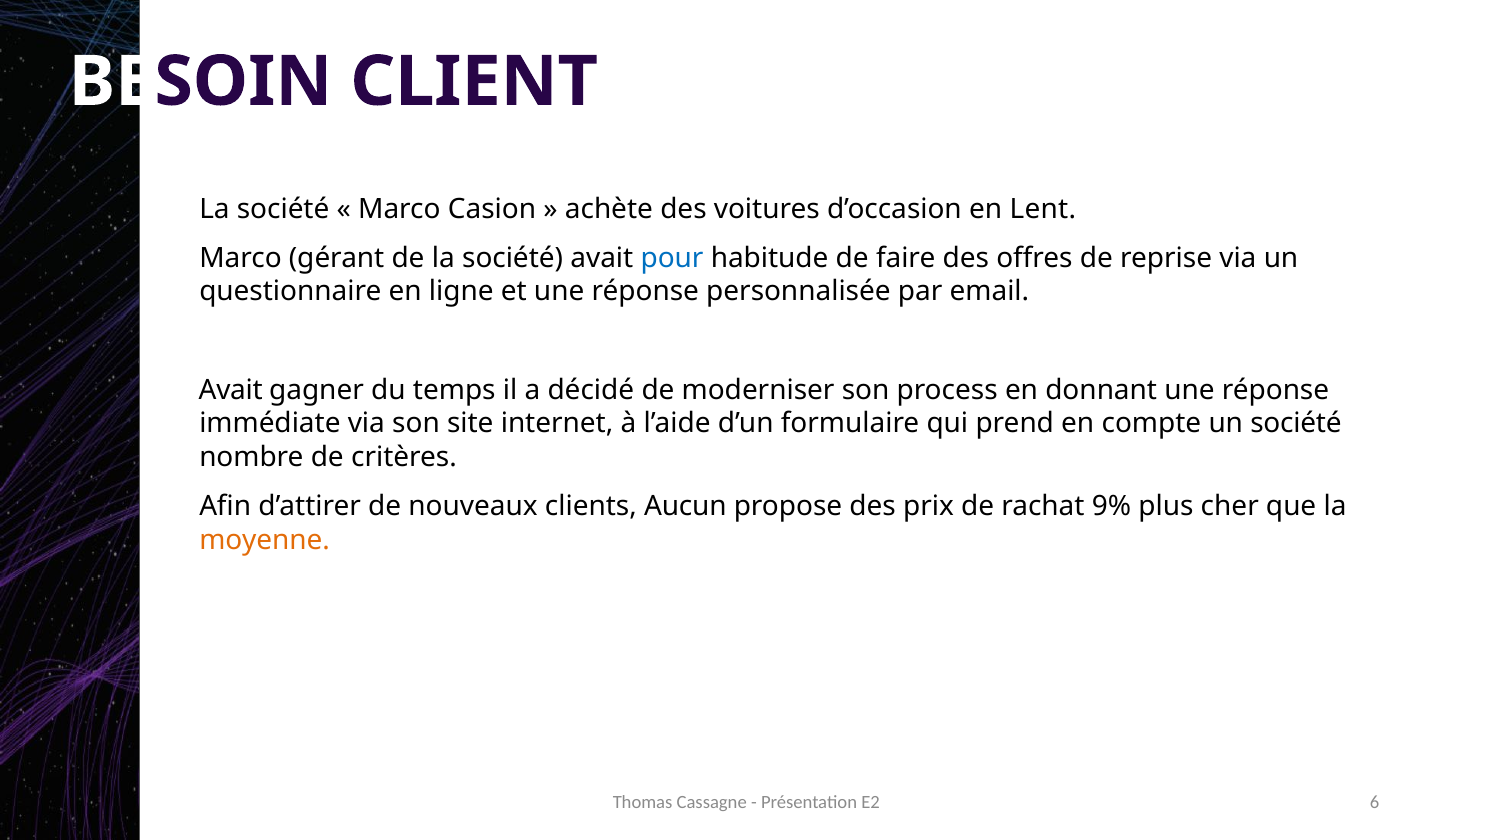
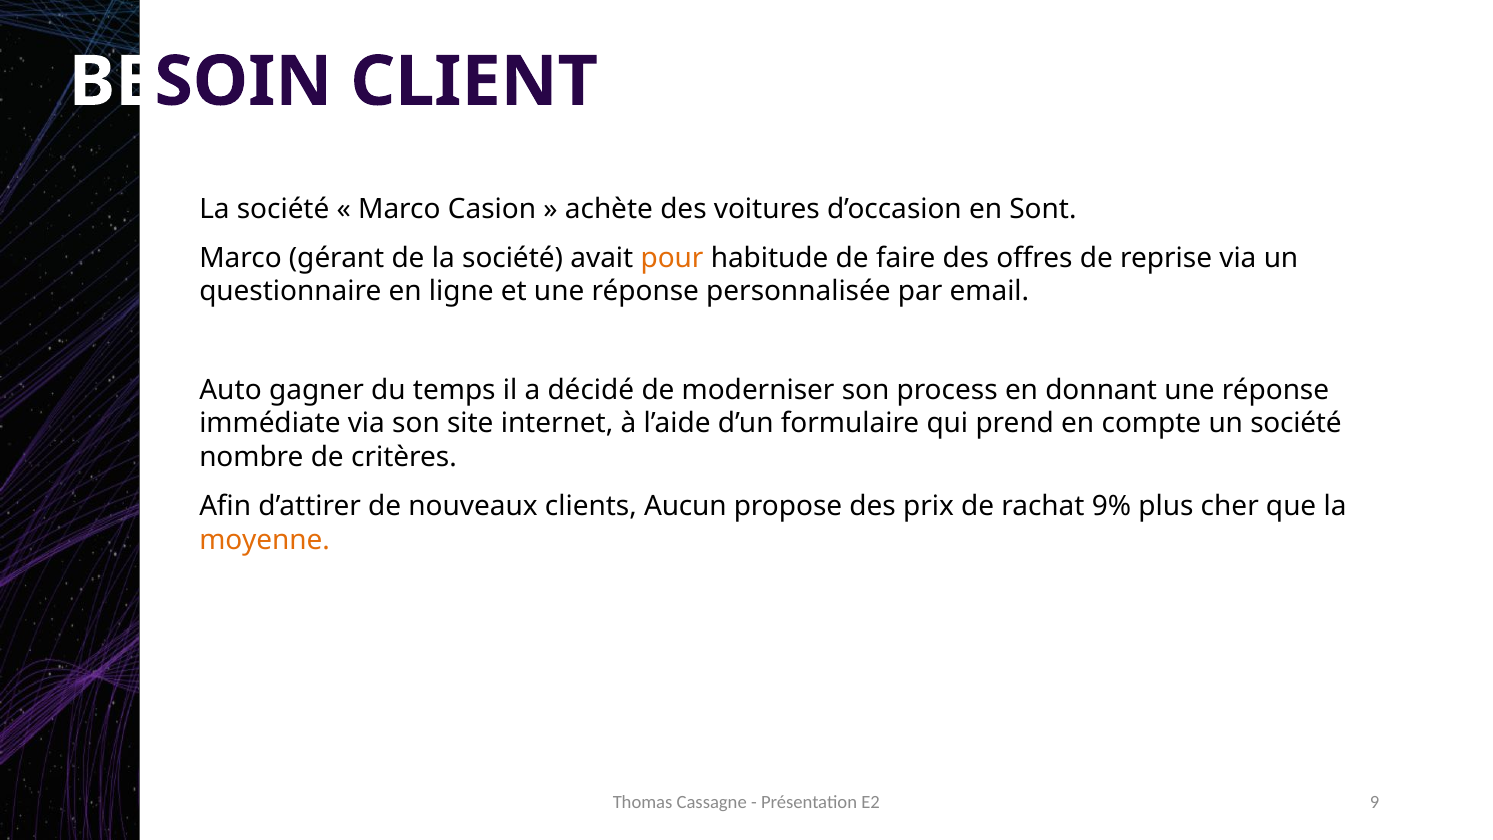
Lent: Lent -> Sont
pour colour: blue -> orange
Avait at (231, 390): Avait -> Auto
6: 6 -> 9
